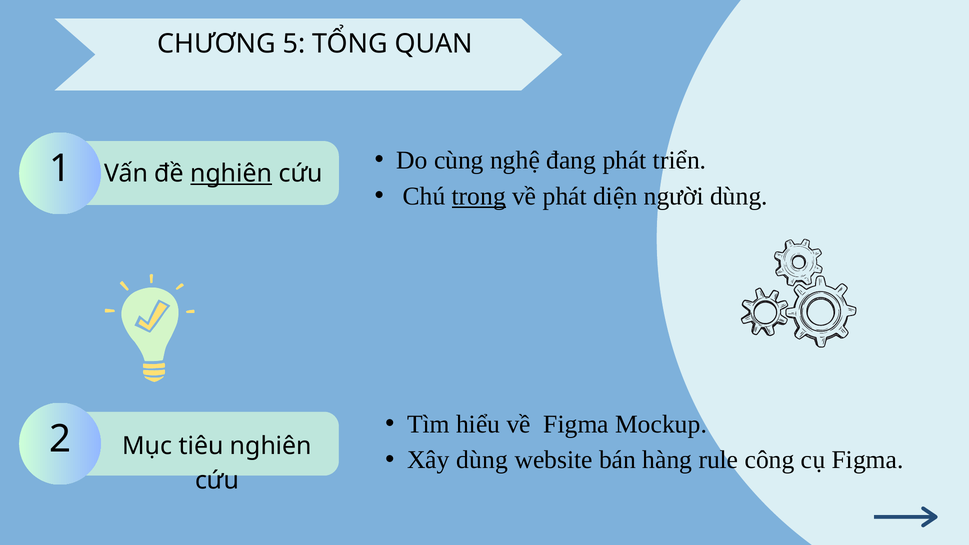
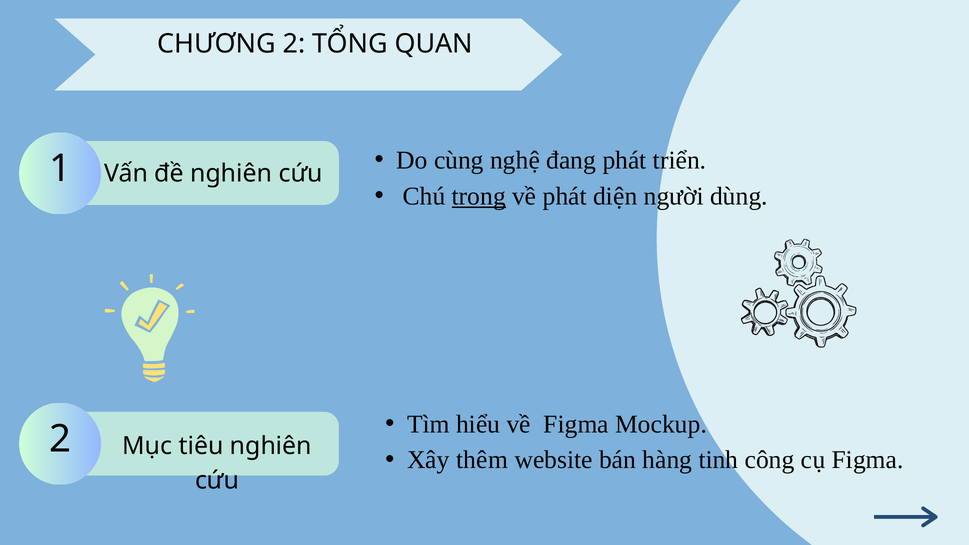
CHƯƠNG 5: 5 -> 2
nghiên at (231, 174) underline: present -> none
Xây dùng: dùng -> thêm
rule: rule -> tinh
